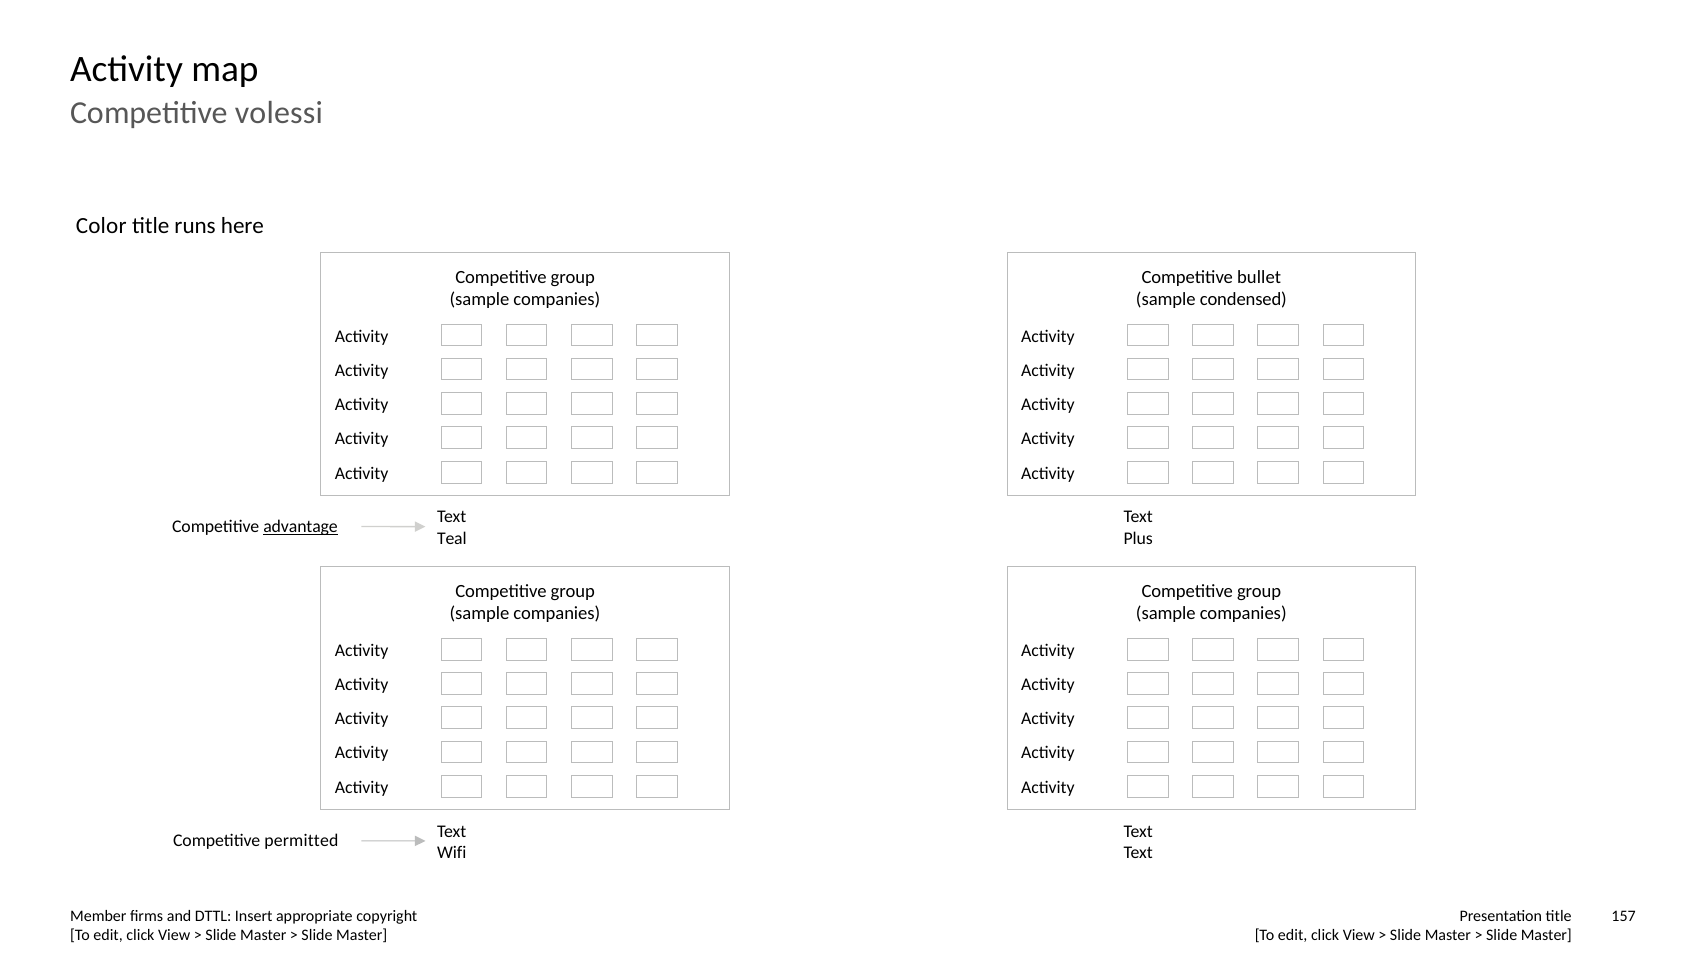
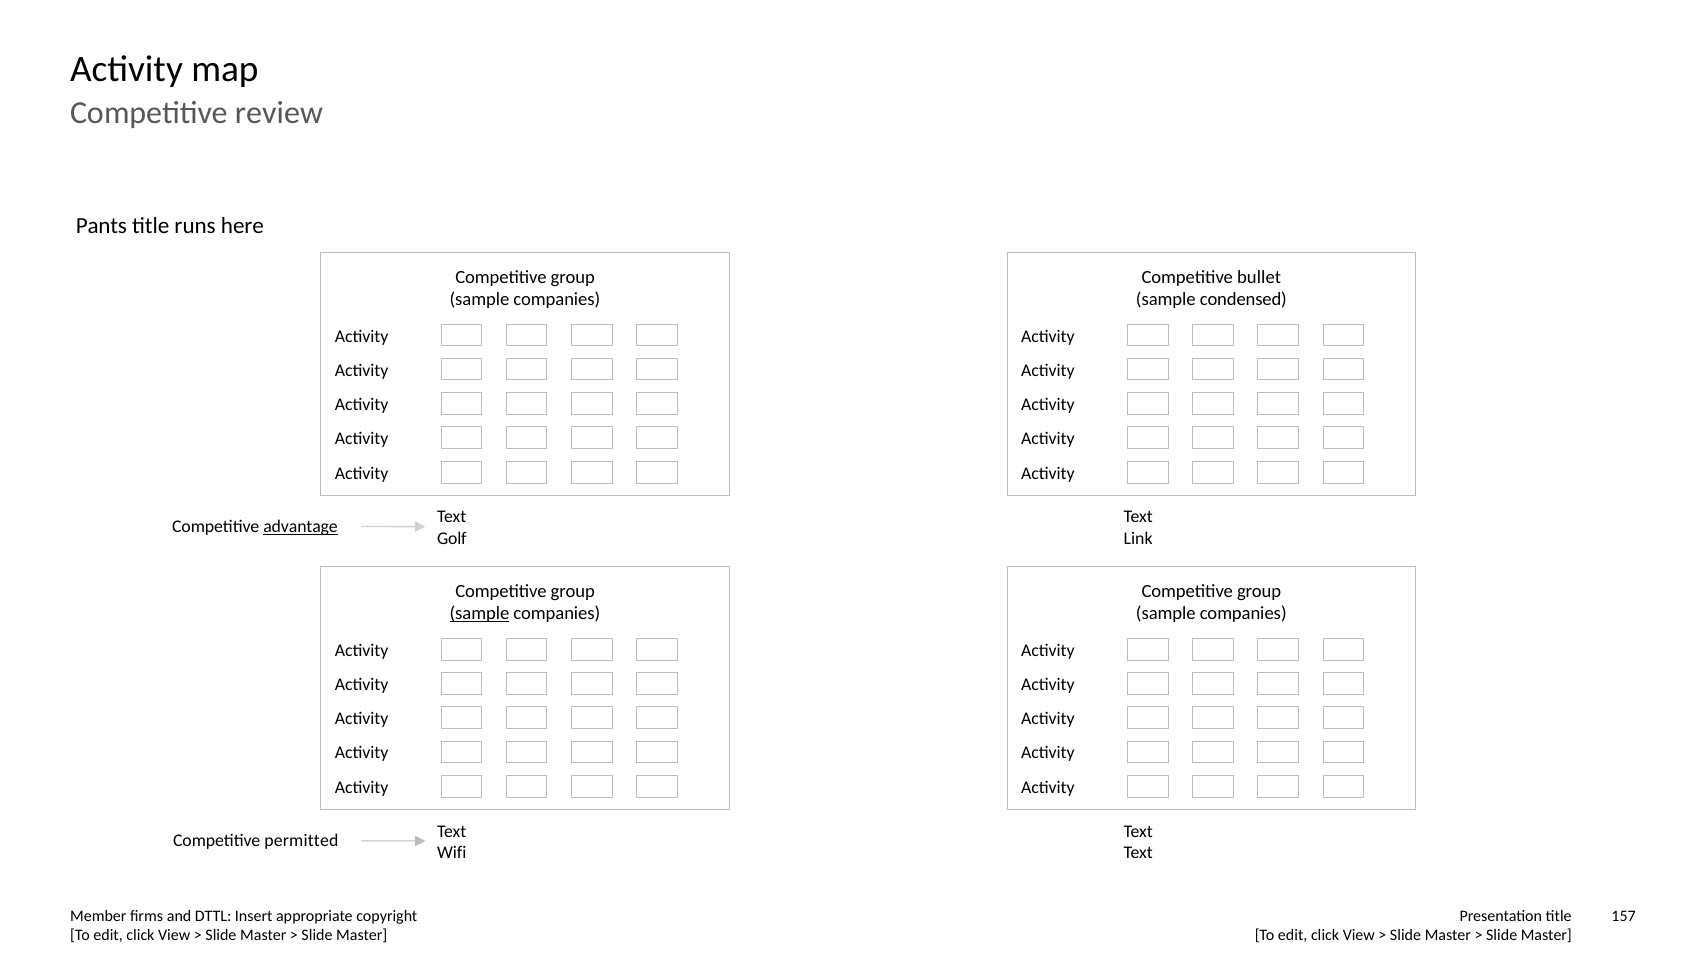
volessi: volessi -> review
Color: Color -> Pants
Teal: Teal -> Golf
Plus: Plus -> Link
sample at (480, 614) underline: none -> present
